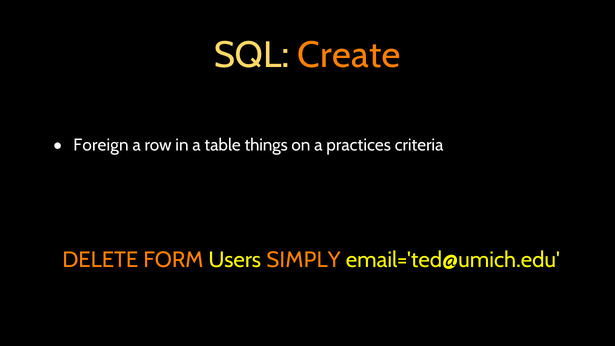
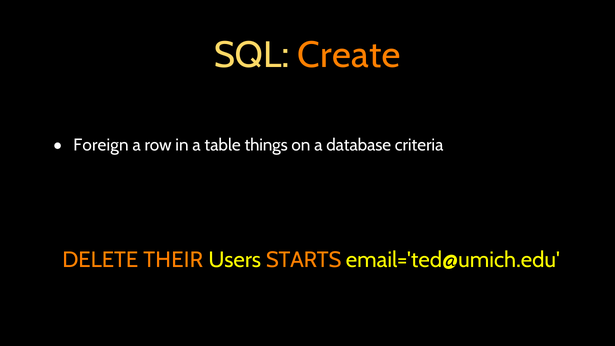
practices: practices -> database
FORM: FORM -> THEIR
SIMPLY: SIMPLY -> STARTS
